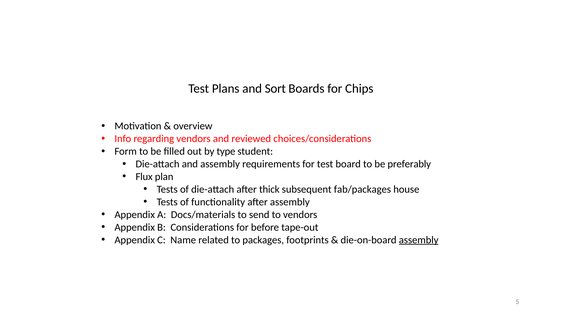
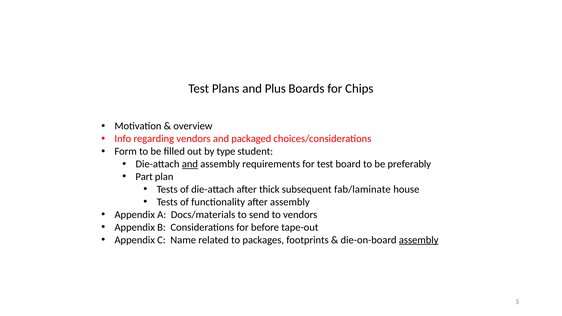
Sort: Sort -> Plus
reviewed: reviewed -> packaged
and at (190, 164) underline: none -> present
Flux: Flux -> Part
fab/packages: fab/packages -> fab/laminate
